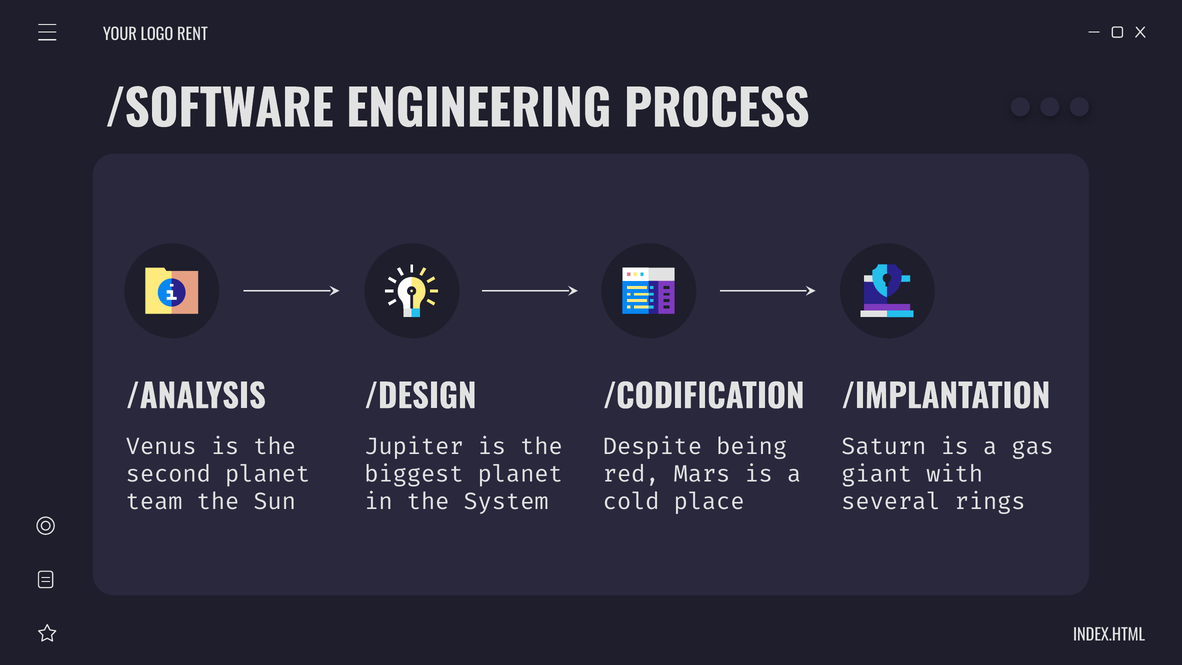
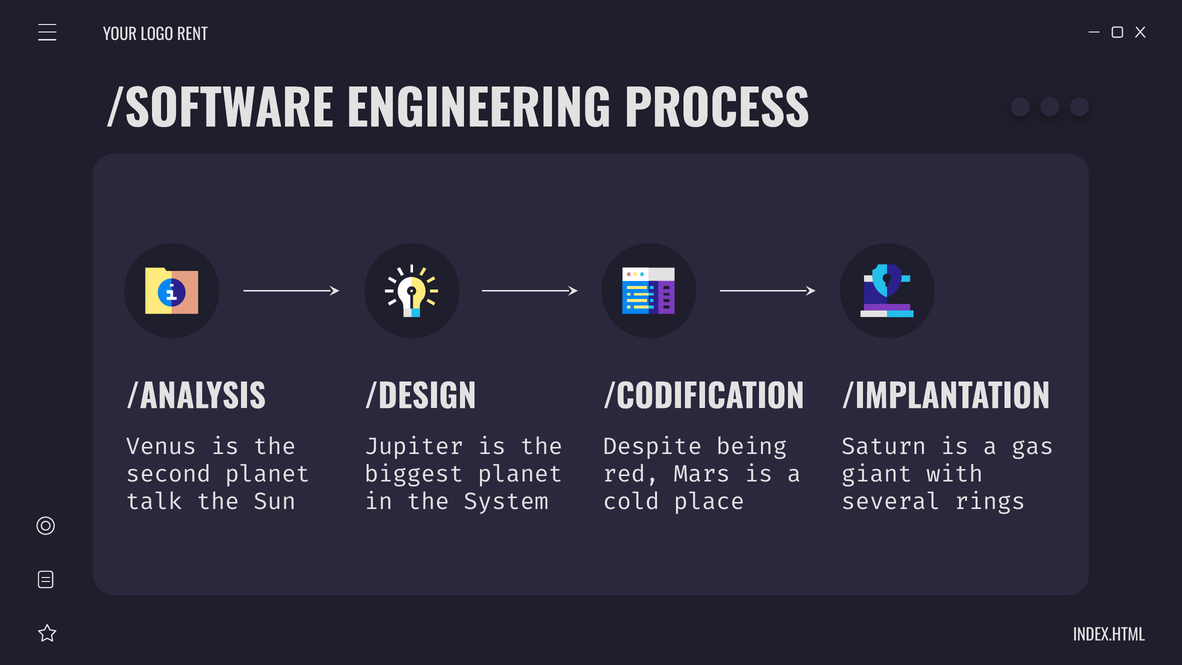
team: team -> talk
